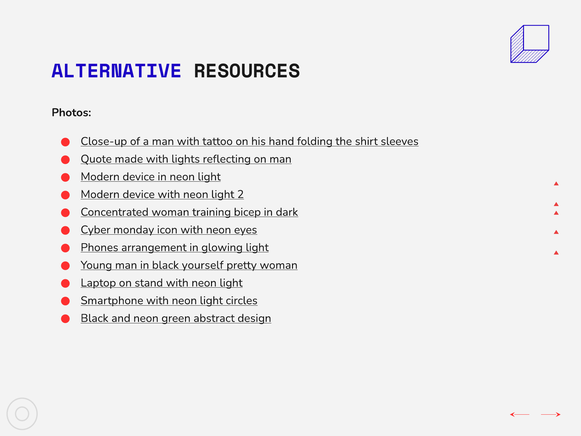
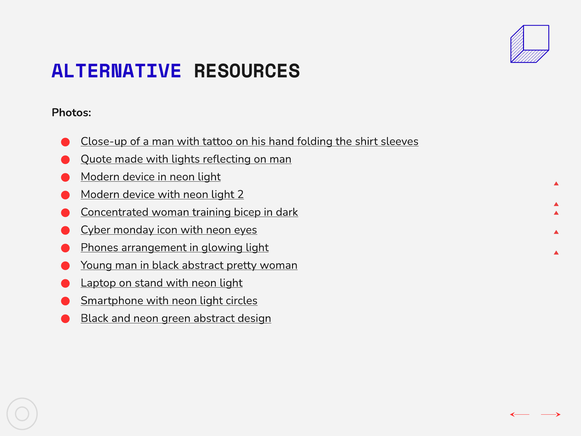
black yourself: yourself -> abstract
